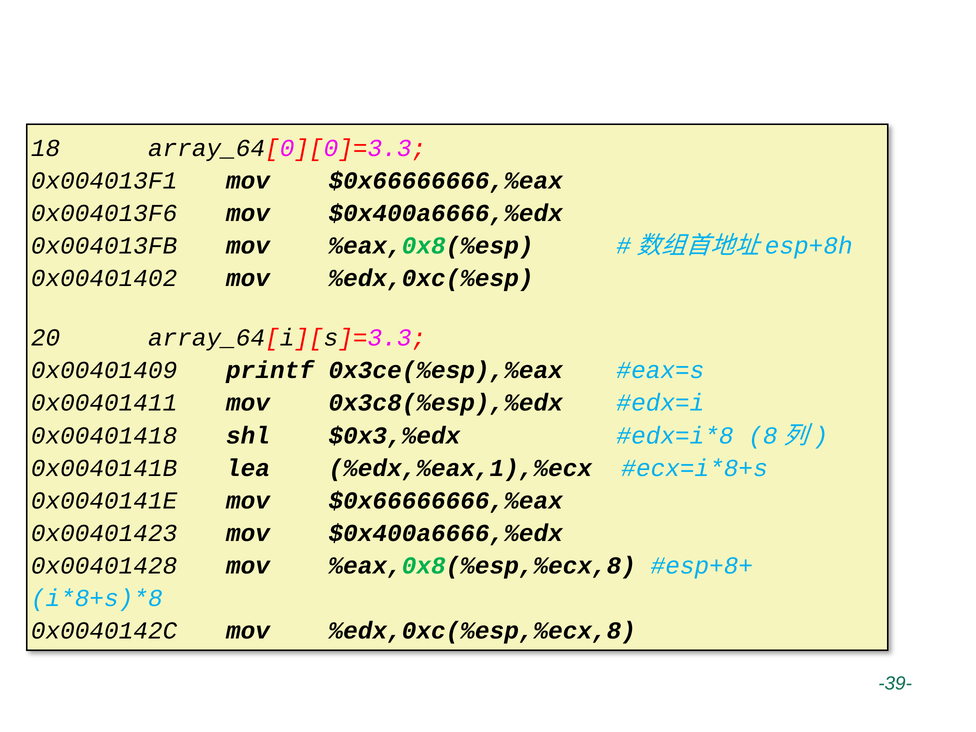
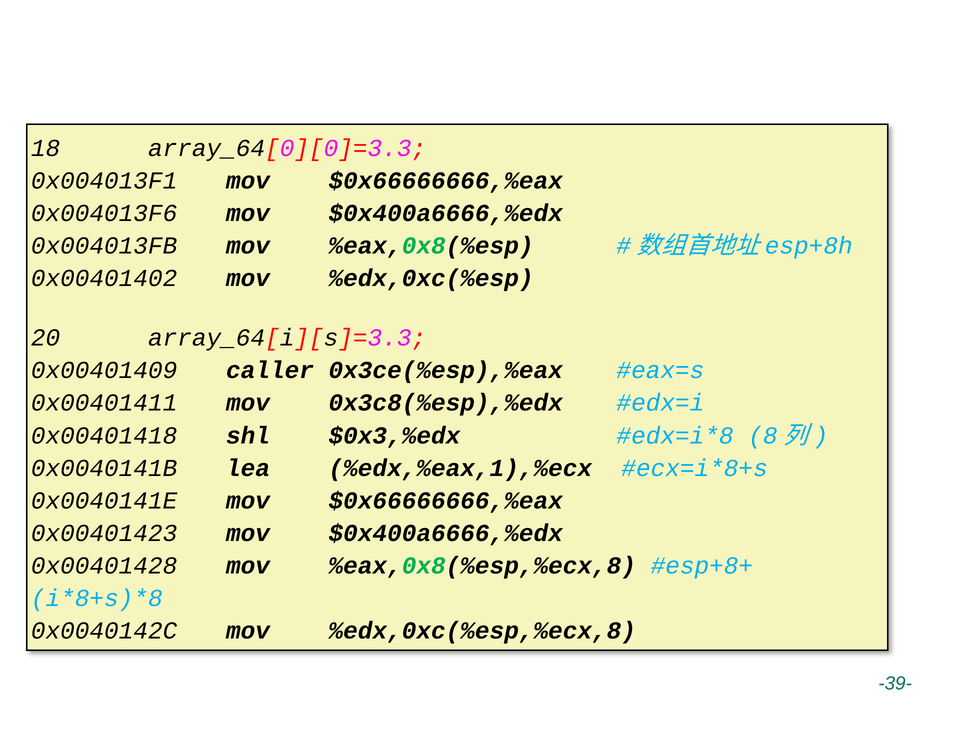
printf: printf -> caller
